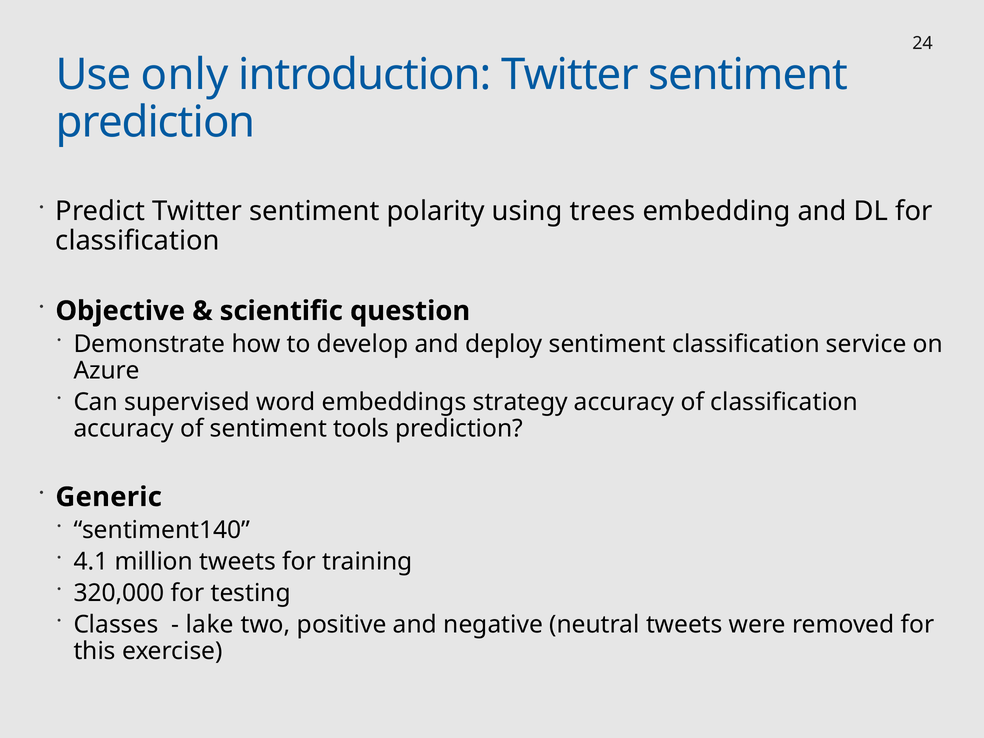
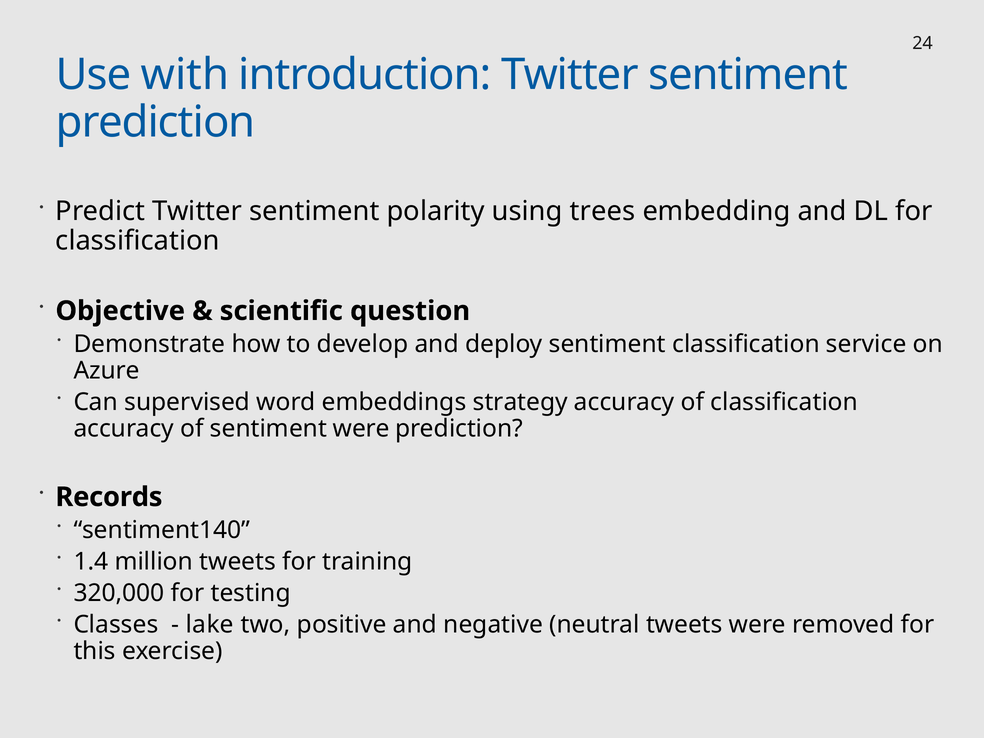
only: only -> with
sentiment tools: tools -> were
Generic: Generic -> Records
4.1: 4.1 -> 1.4
